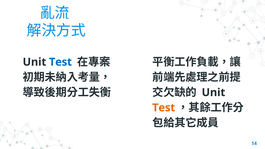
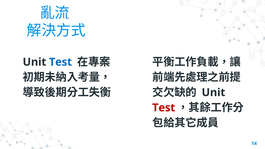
Test at (164, 108) colour: orange -> red
